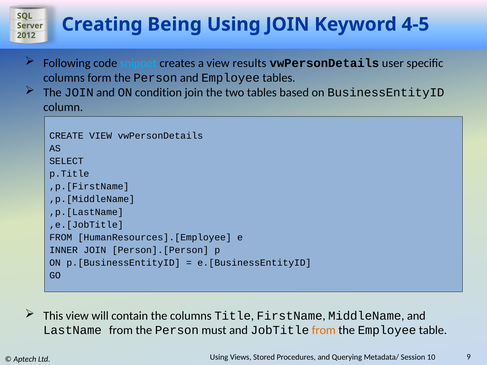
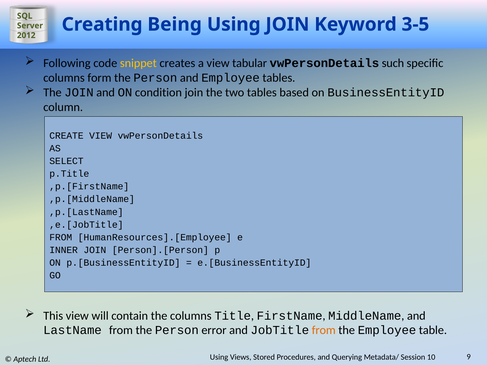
4-5: 4-5 -> 3-5
snippet colour: light blue -> yellow
results: results -> tabular
user: user -> such
must: must -> error
